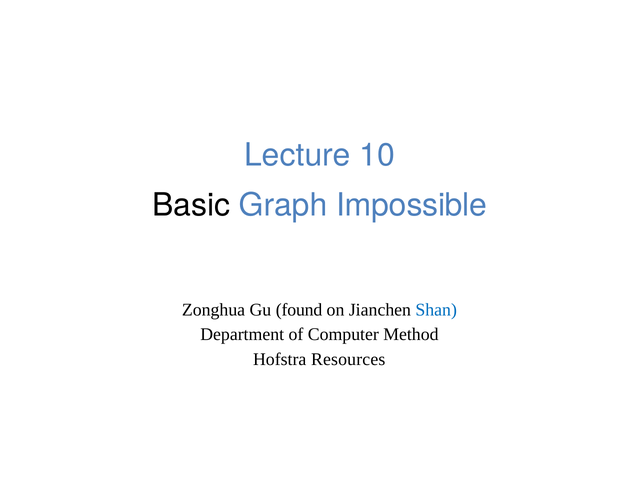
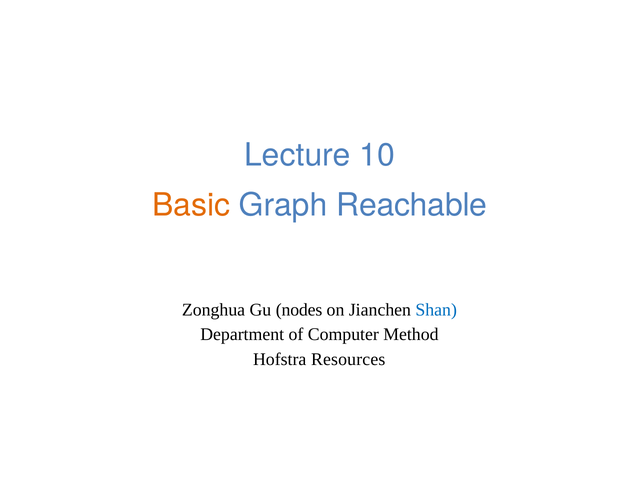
Basic colour: black -> orange
Impossible: Impossible -> Reachable
found: found -> nodes
